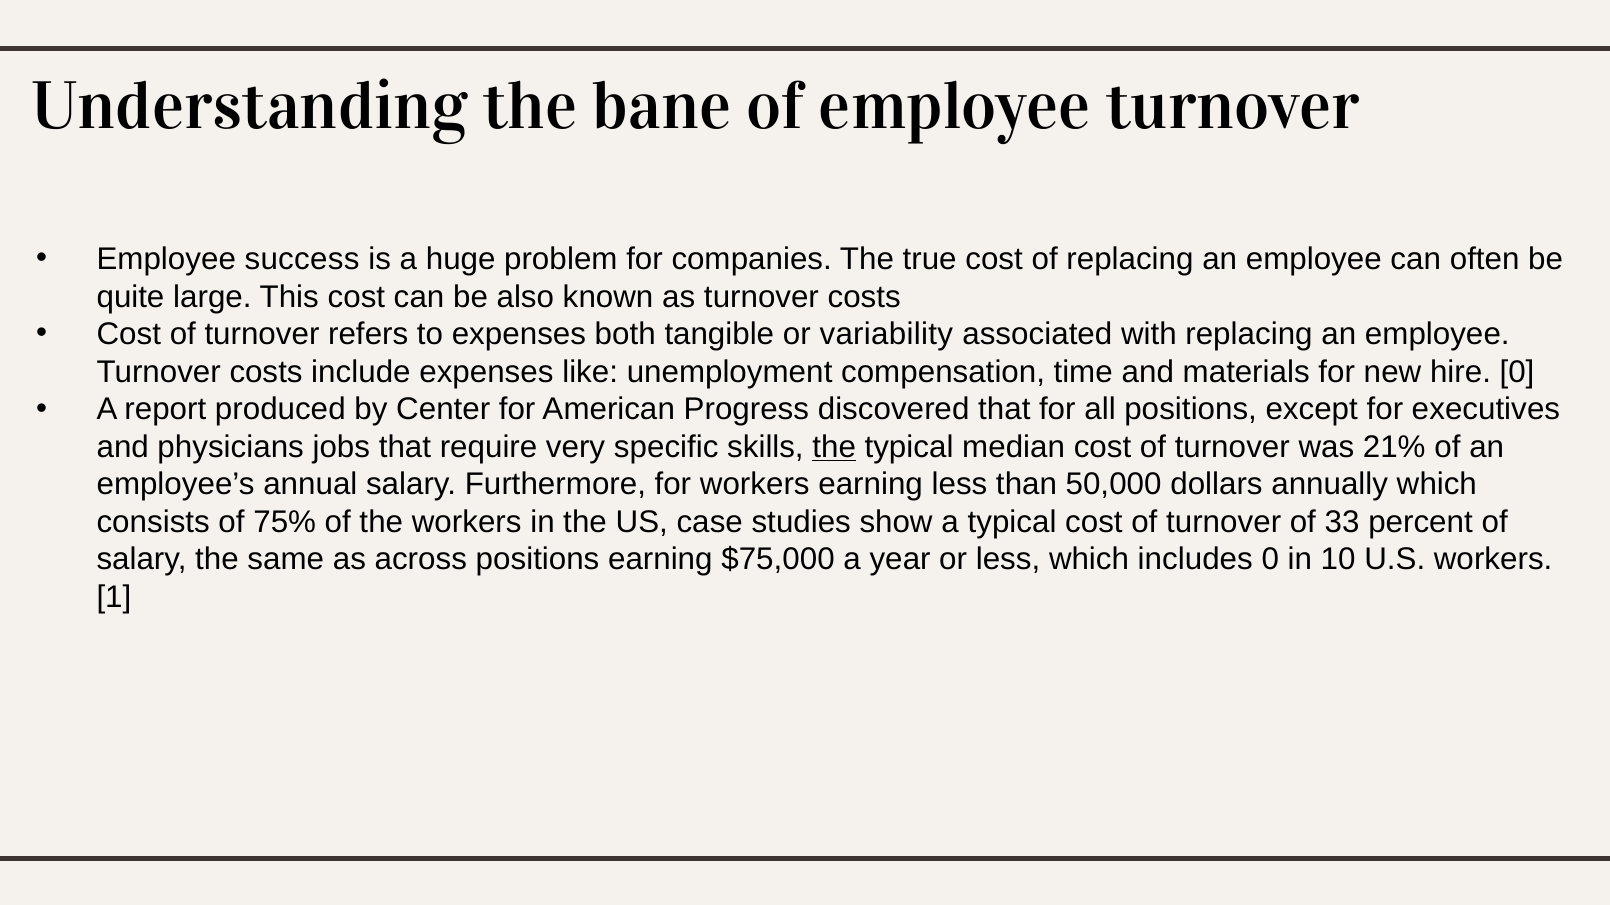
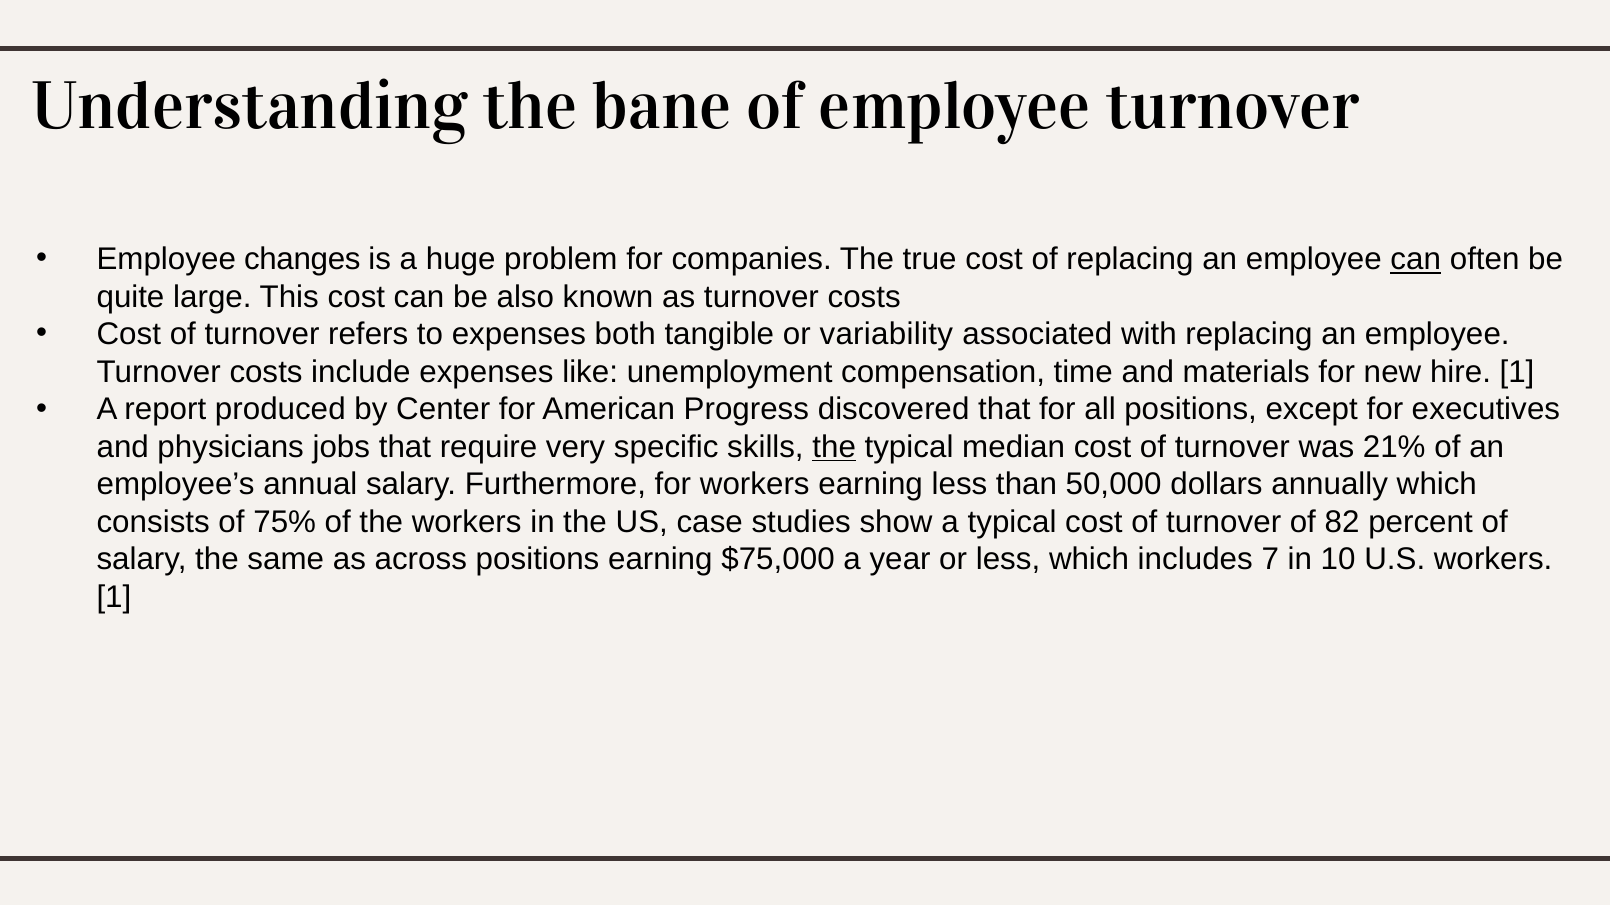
success: success -> changes
can at (1416, 259) underline: none -> present
hire 0: 0 -> 1
33: 33 -> 82
includes 0: 0 -> 7
